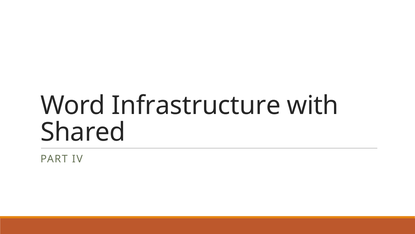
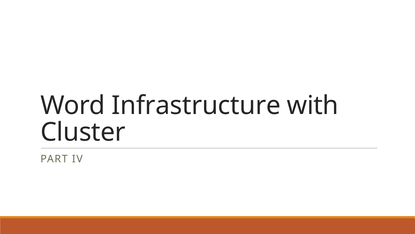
Shared: Shared -> Cluster
